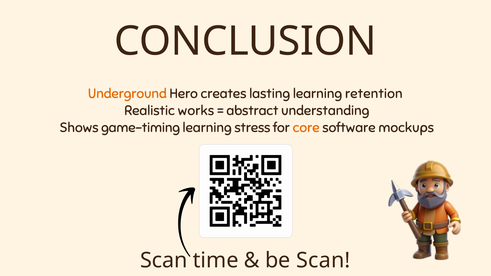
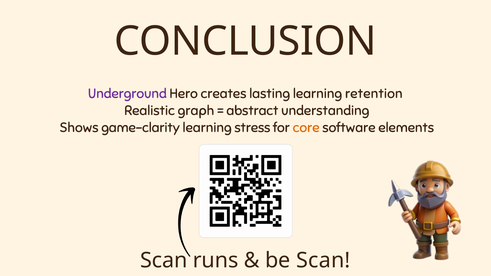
Underground colour: orange -> purple
works: works -> graph
game-timing: game-timing -> game-clarity
mockups: mockups -> elements
time: time -> runs
